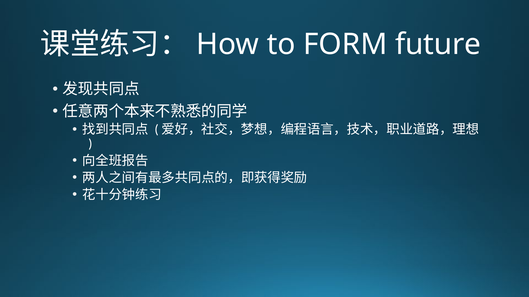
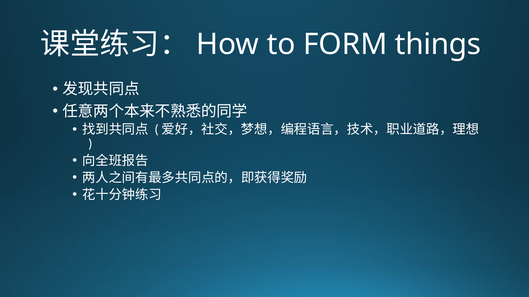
future: future -> things
